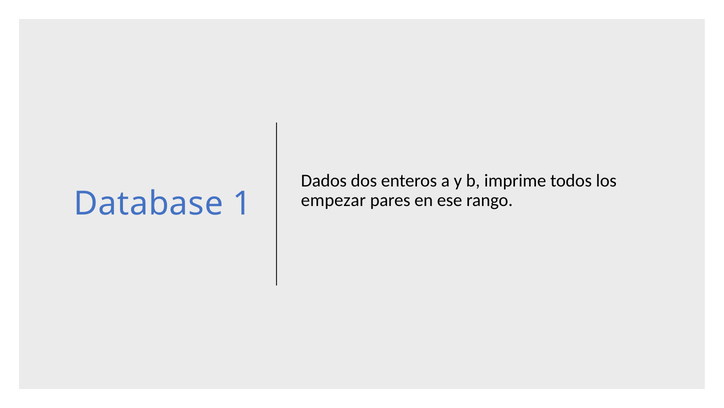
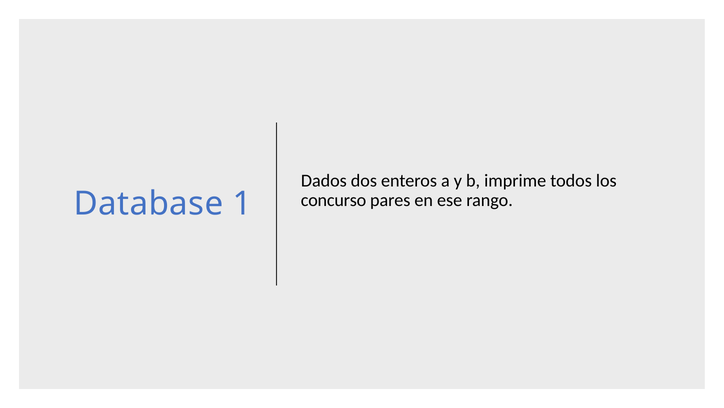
empezar: empezar -> concurso
